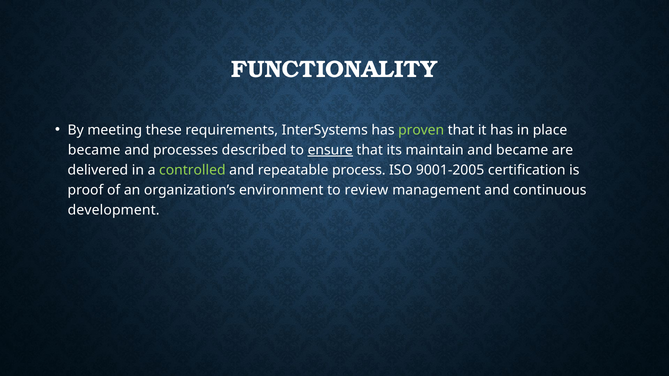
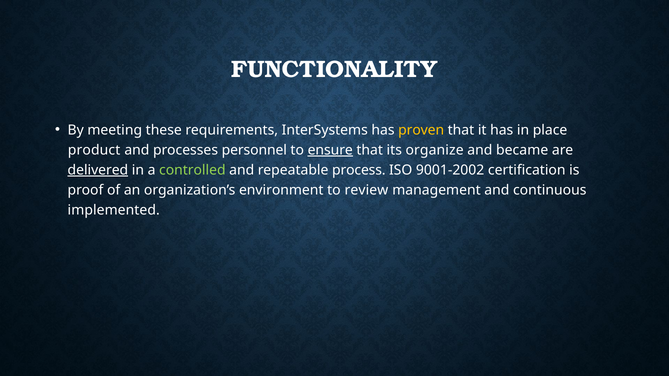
proven colour: light green -> yellow
became at (94, 150): became -> product
described: described -> personnel
maintain: maintain -> organize
delivered underline: none -> present
9001-2005: 9001-2005 -> 9001-2002
development: development -> implemented
